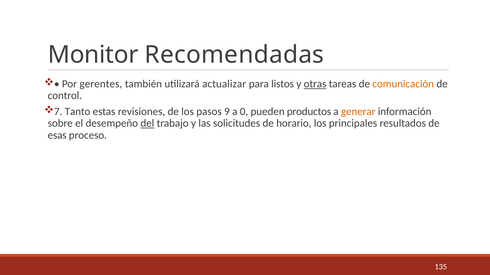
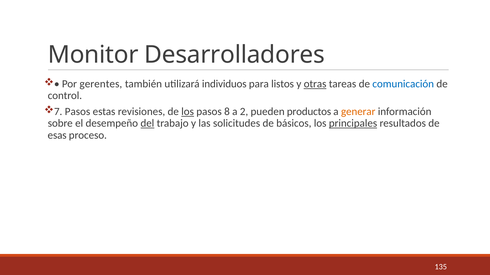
Recomendadas: Recomendadas -> Desarrolladores
actualizar: actualizar -> individuos
comunicación colour: orange -> blue
7 Tanto: Tanto -> Pasos
los at (188, 112) underline: none -> present
9: 9 -> 8
0: 0 -> 2
horario: horario -> básicos
principales underline: none -> present
